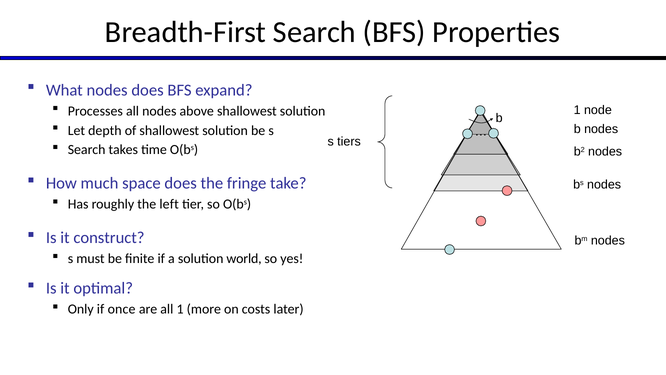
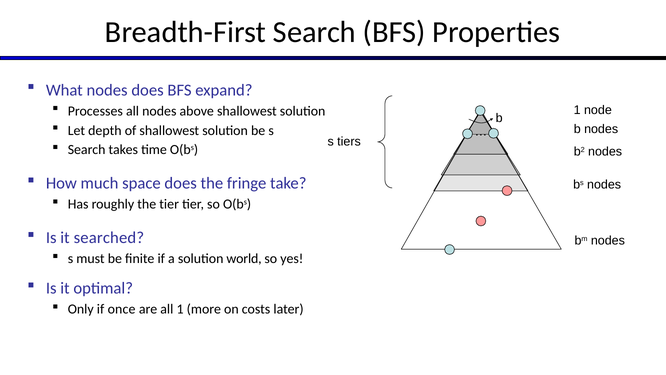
the left: left -> tier
construct: construct -> searched
